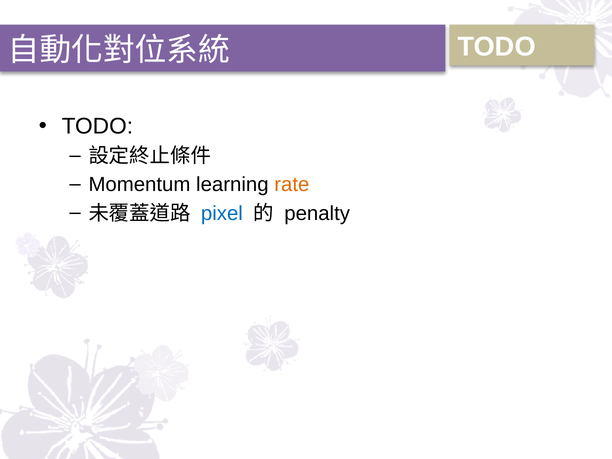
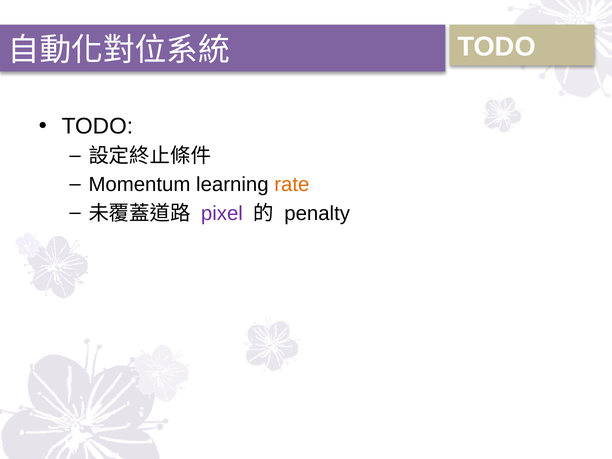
pixel colour: blue -> purple
